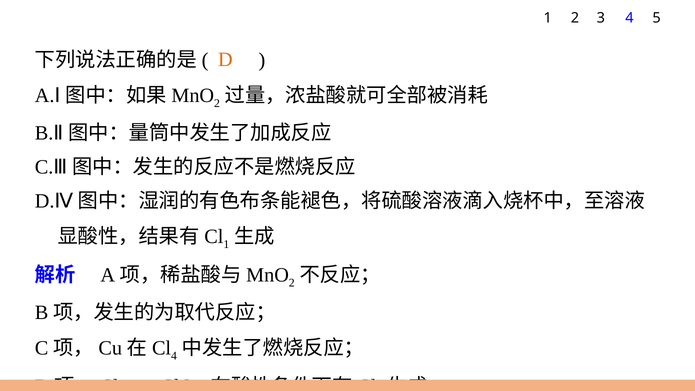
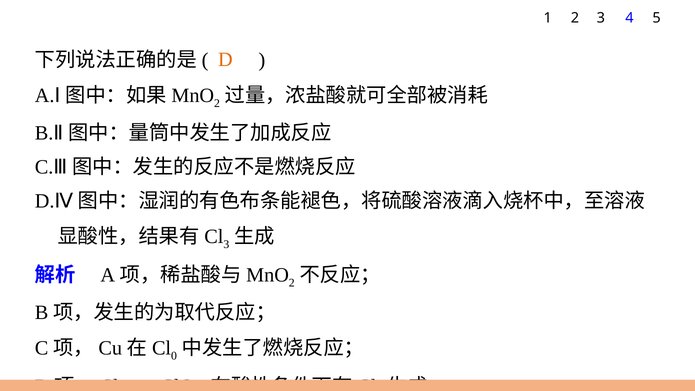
1 at (226, 244): 1 -> 3
4 at (174, 356): 4 -> 0
